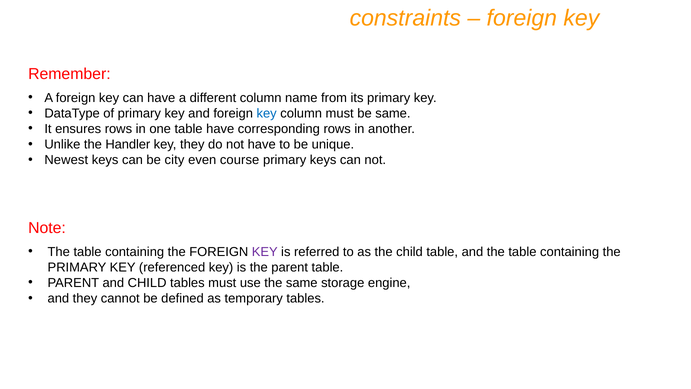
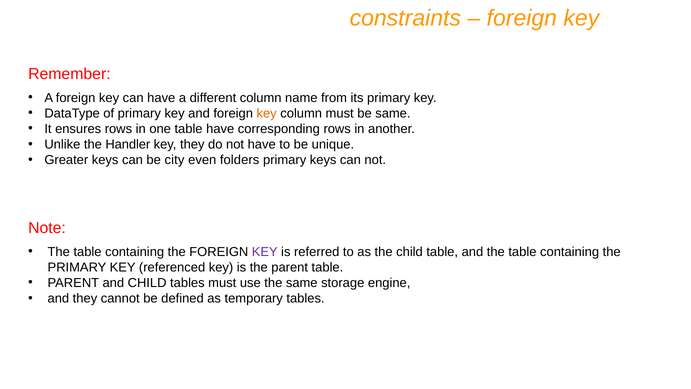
key at (267, 113) colour: blue -> orange
Newest: Newest -> Greater
course: course -> folders
